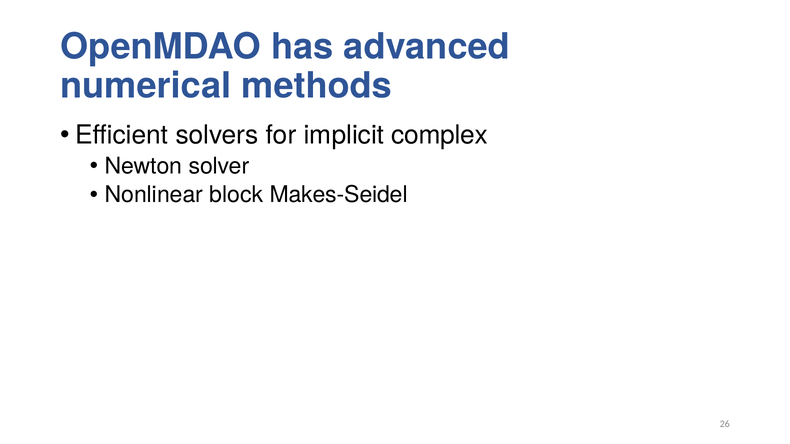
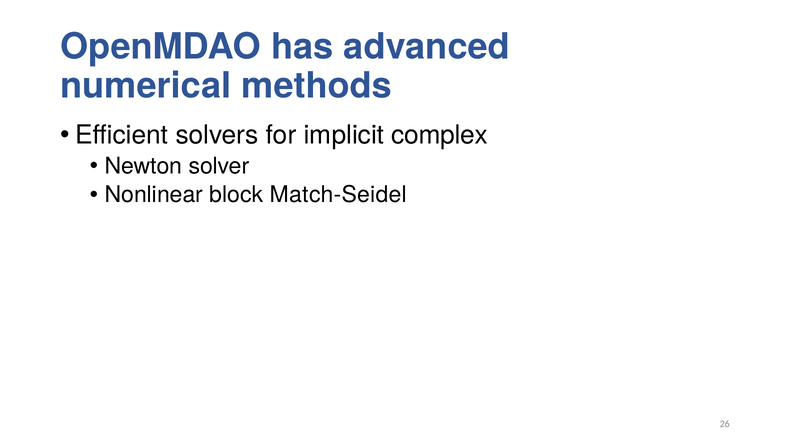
Makes-Seidel: Makes-Seidel -> Match-Seidel
